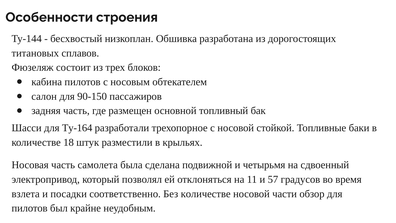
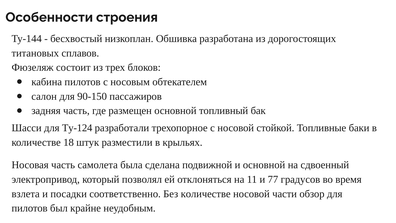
Ту-164: Ту-164 -> Ту-124
и четырьмя: четырьмя -> основной
57: 57 -> 77
